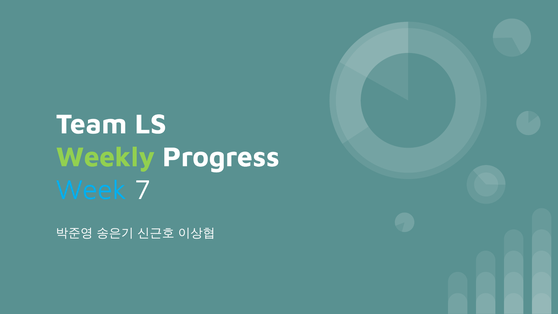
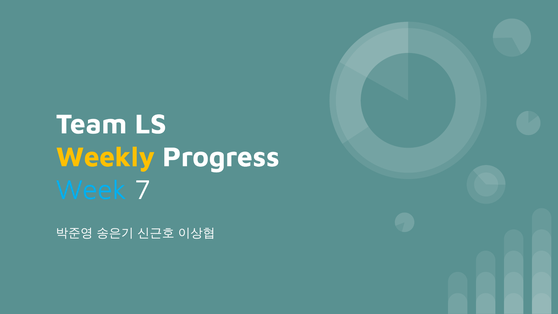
Weekly colour: light green -> yellow
